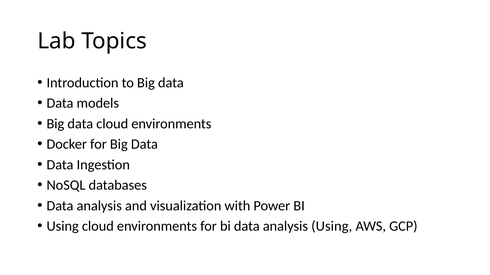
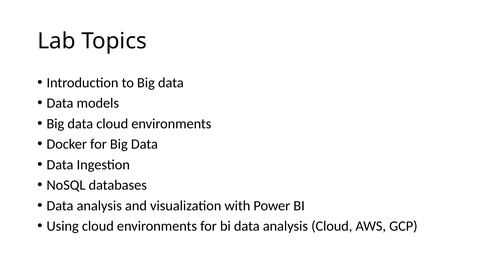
analysis Using: Using -> Cloud
